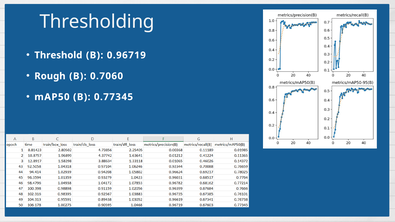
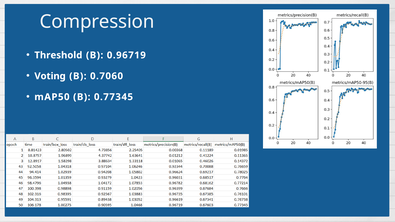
Thresholding: Thresholding -> Compression
Rough: Rough -> Voting
